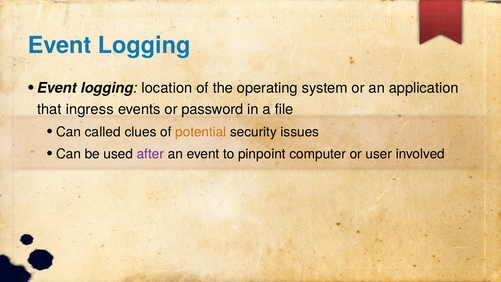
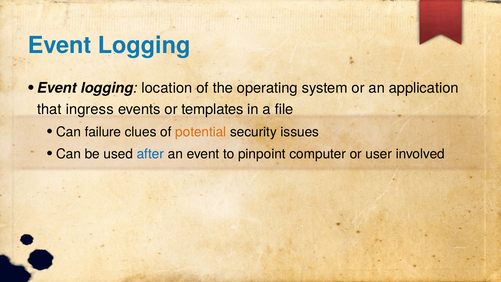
password: password -> templates
called: called -> failure
after colour: purple -> blue
